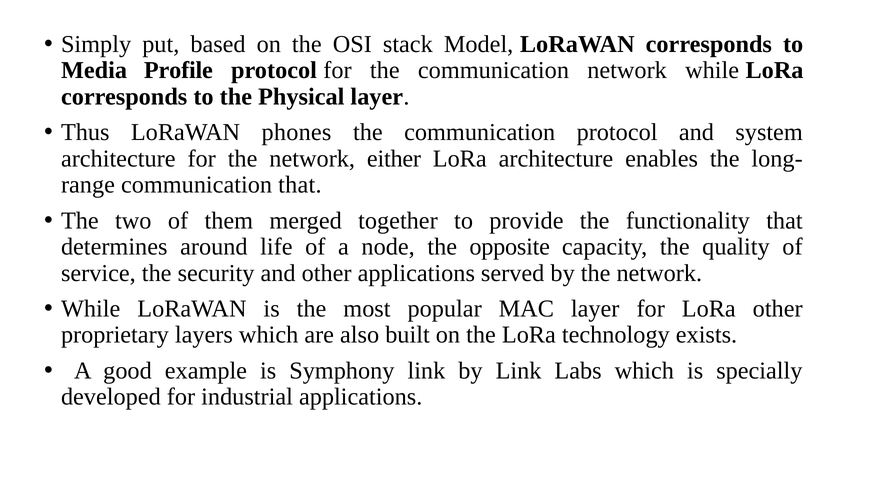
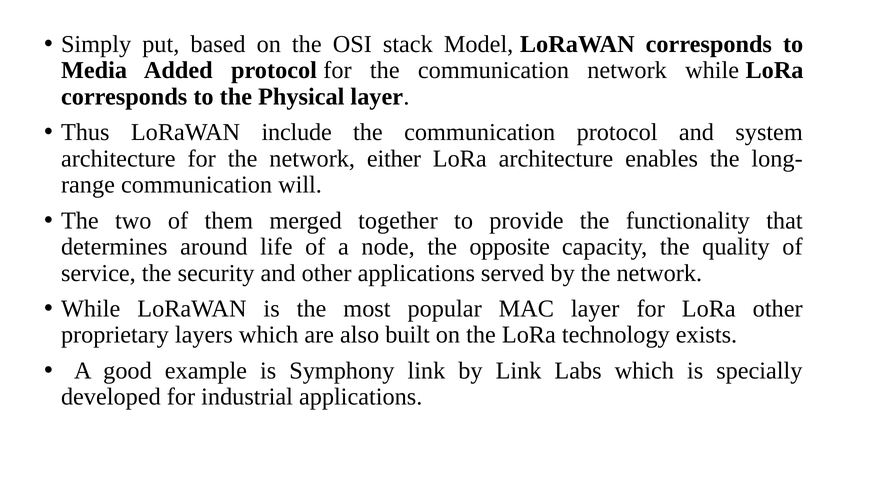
Profile: Profile -> Added
phones: phones -> include
communication that: that -> will
